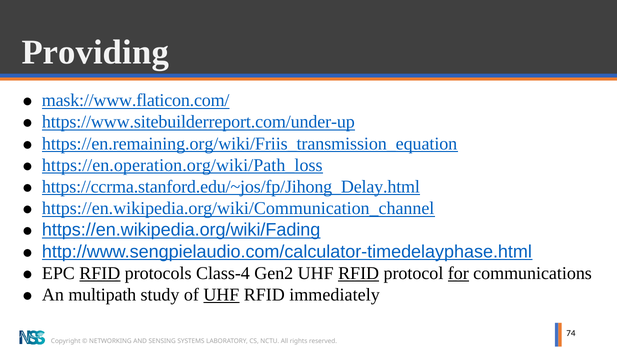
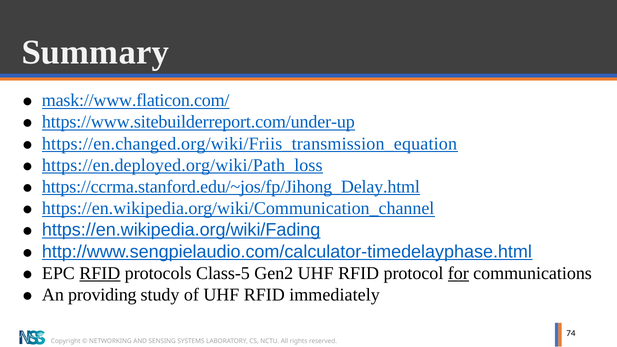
Providing: Providing -> Summary
https://en.remaining.org/wiki/Friis_transmission_equation: https://en.remaining.org/wiki/Friis_transmission_equation -> https://en.changed.org/wiki/Friis_transmission_equation
https://en.operation.org/wiki/Path_loss: https://en.operation.org/wiki/Path_loss -> https://en.deployed.org/wiki/Path_loss
Class-4: Class-4 -> Class-5
RFID at (359, 273) underline: present -> none
multipath: multipath -> providing
UHF at (221, 295) underline: present -> none
